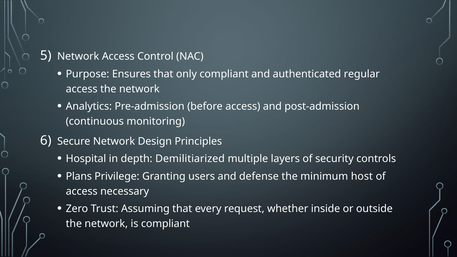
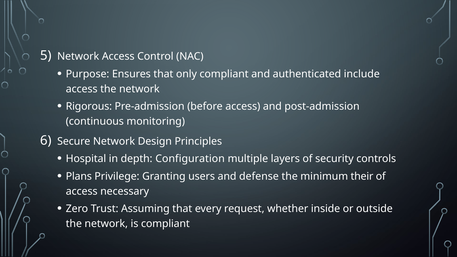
regular: regular -> include
Analytics: Analytics -> Rigorous
Demilitiarized: Demilitiarized -> Configuration
host: host -> their
